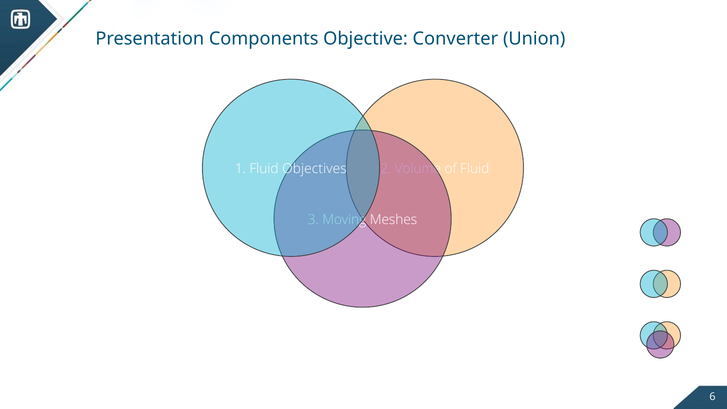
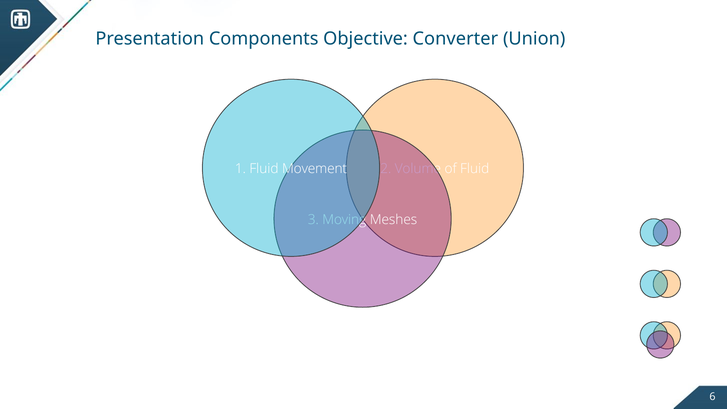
Objectives: Objectives -> Movement
